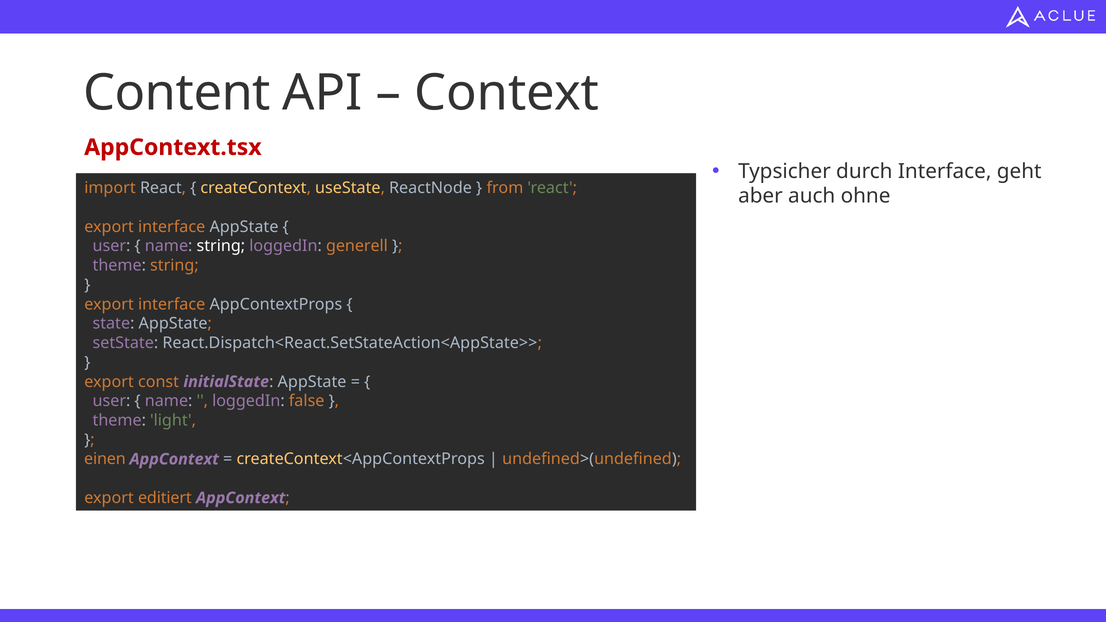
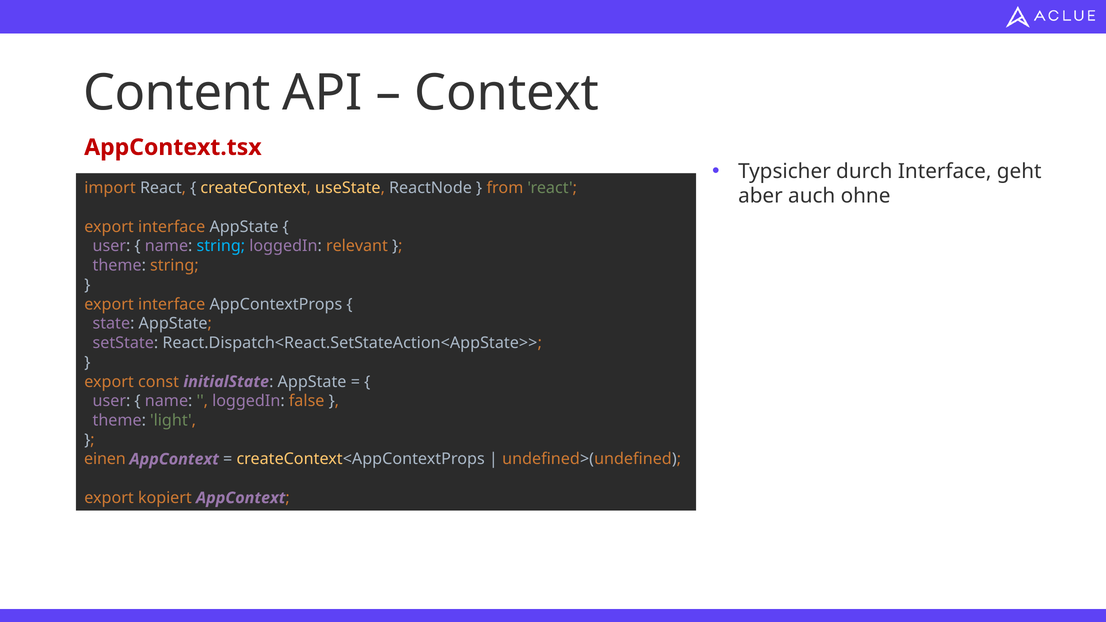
string at (221, 246) colour: white -> light blue
generell: generell -> relevant
editiert: editiert -> kopiert
